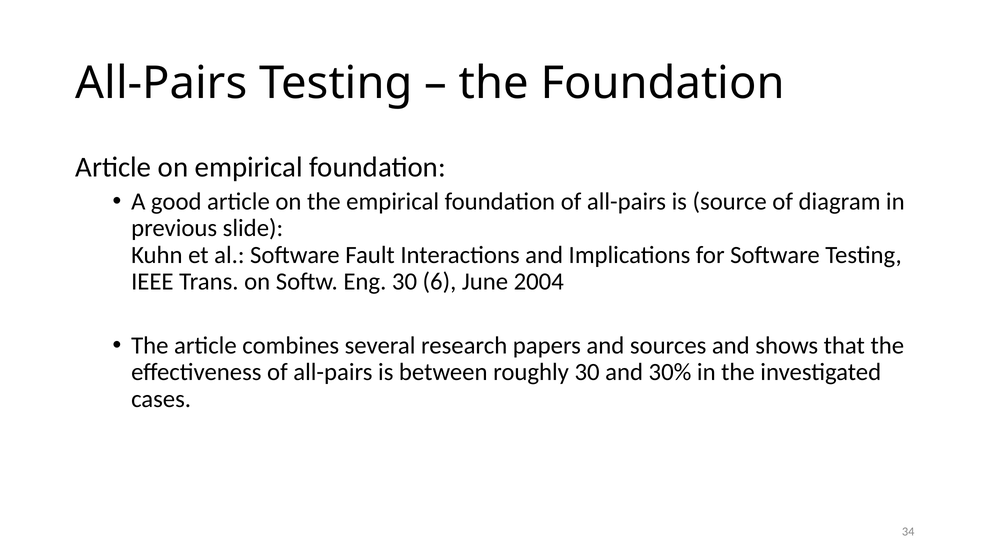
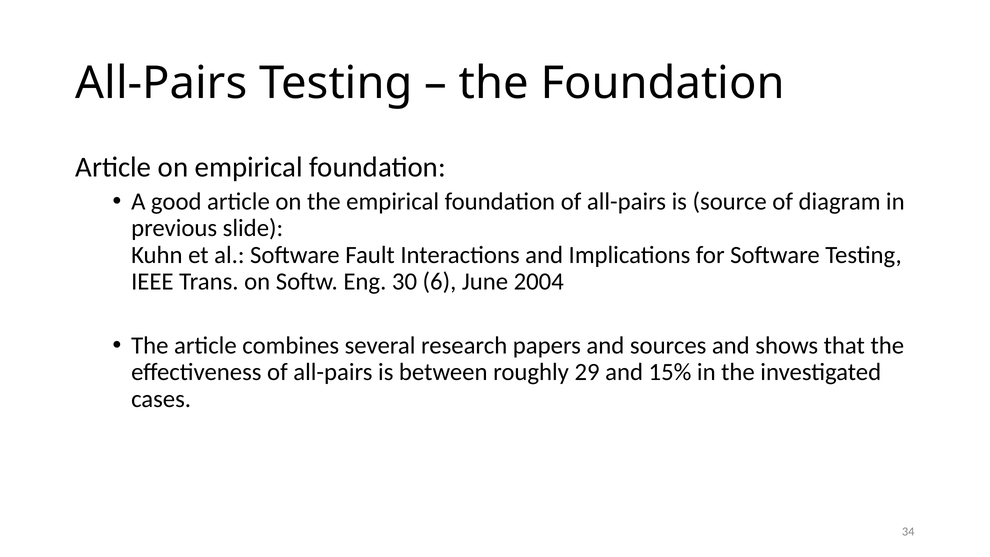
roughly 30: 30 -> 29
30%: 30% -> 15%
